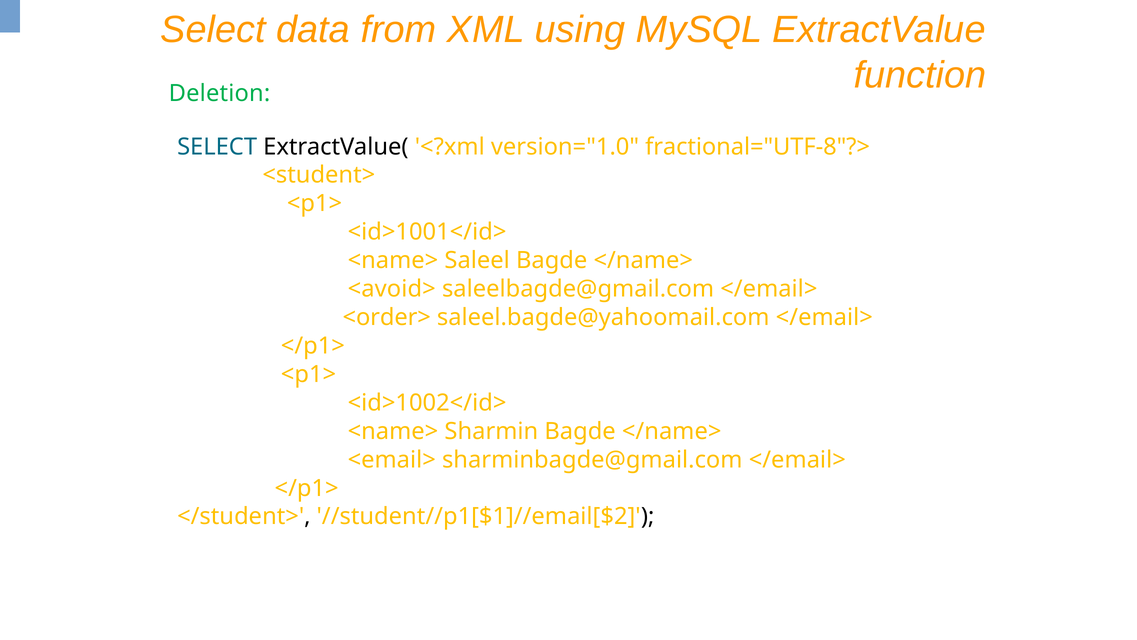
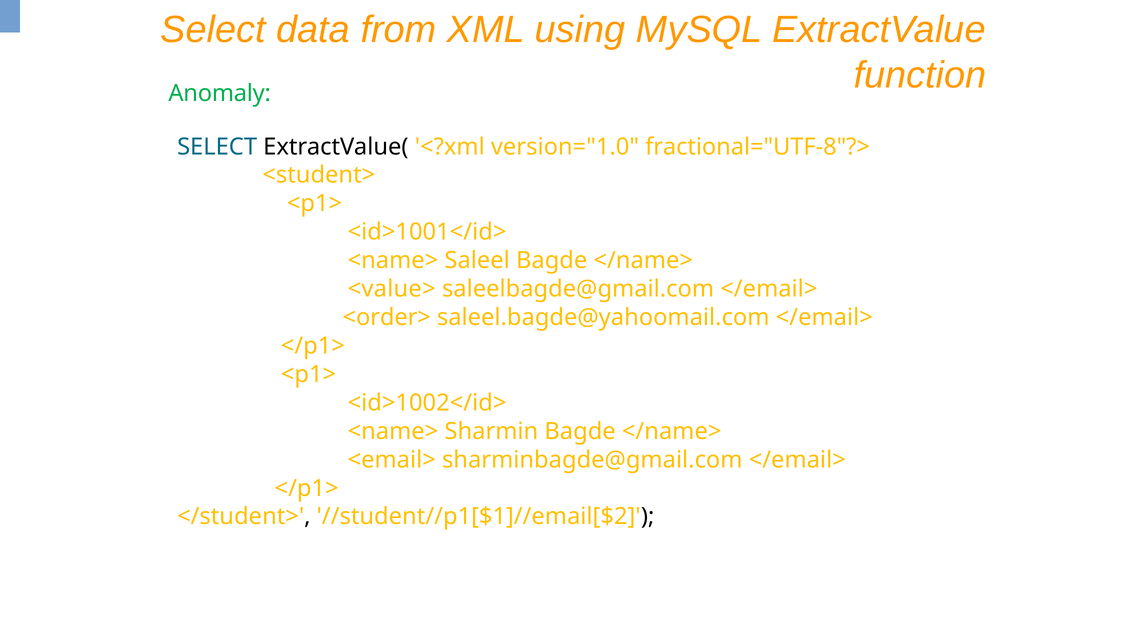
Deletion: Deletion -> Anomaly
<avoid>: <avoid> -> <value>
